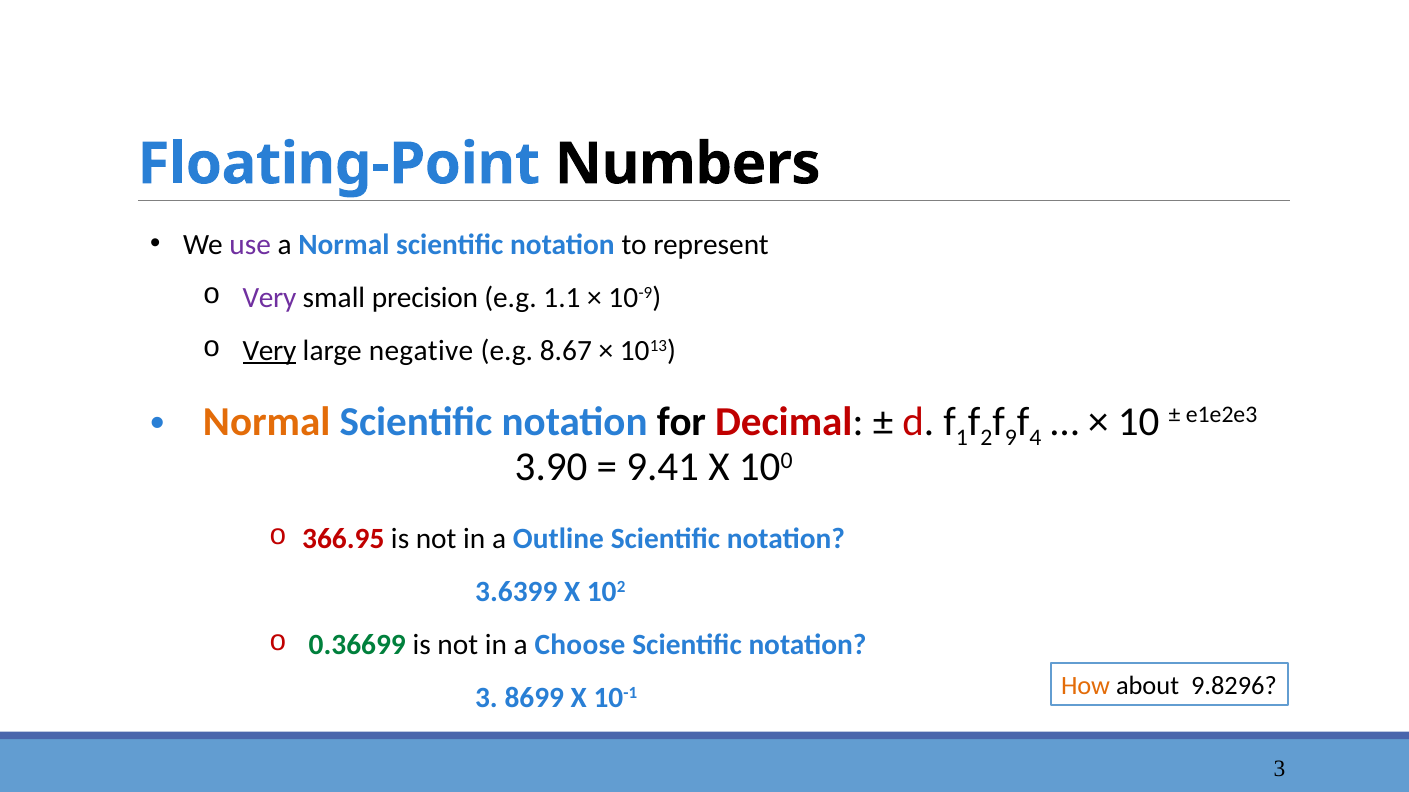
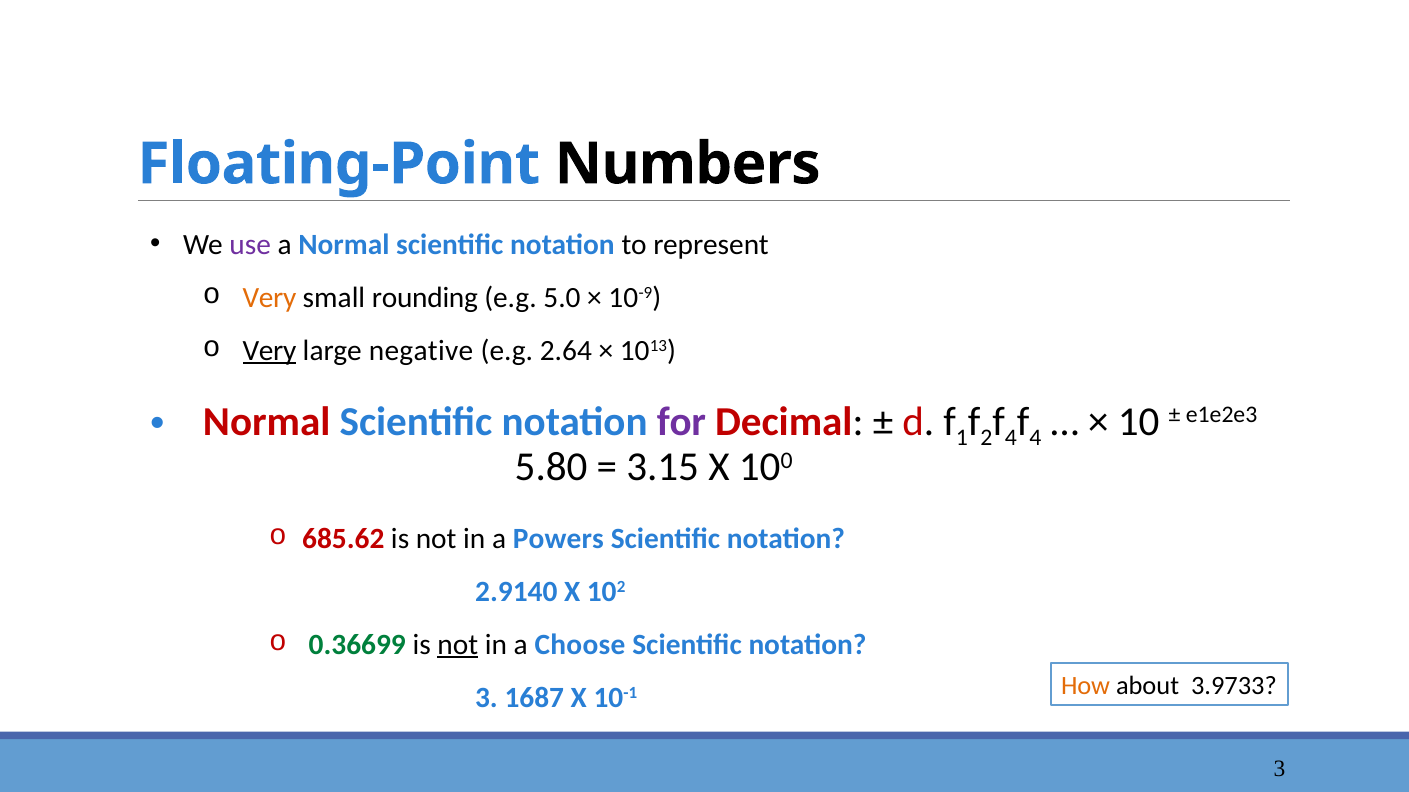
Very at (269, 298) colour: purple -> orange
precision: precision -> rounding
1.1: 1.1 -> 5.0
8.67: 8.67 -> 2.64
Normal at (267, 422) colour: orange -> red
for colour: black -> purple
9 at (1011, 438): 9 -> 4
3.90: 3.90 -> 5.80
9.41: 9.41 -> 3.15
366.95: 366.95 -> 685.62
Outline: Outline -> Powers
3.6399: 3.6399 -> 2.9140
not at (458, 645) underline: none -> present
8699: 8699 -> 1687
9.8296: 9.8296 -> 3.9733
